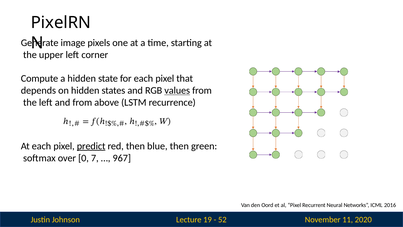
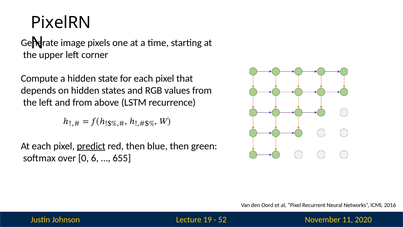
values underline: present -> none
7: 7 -> 6
967: 967 -> 655
